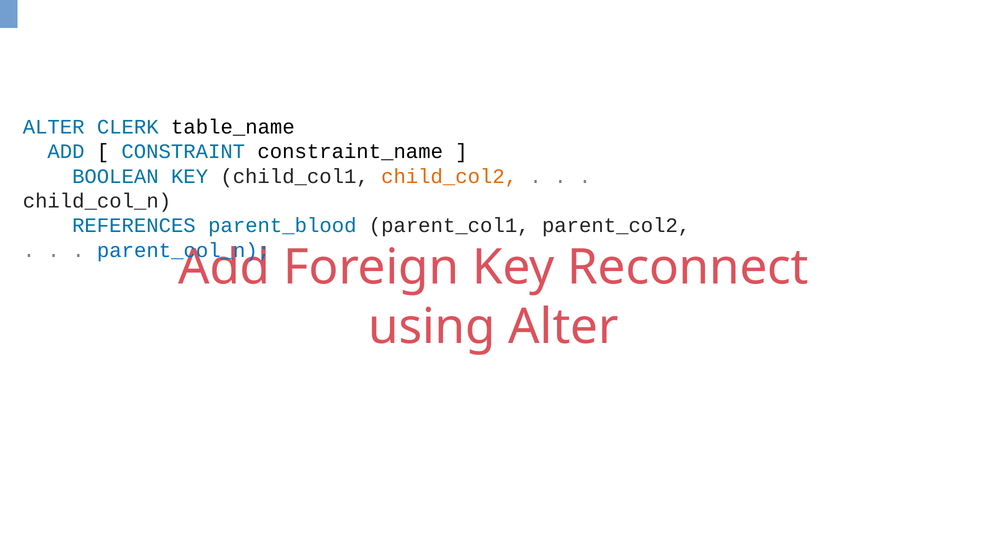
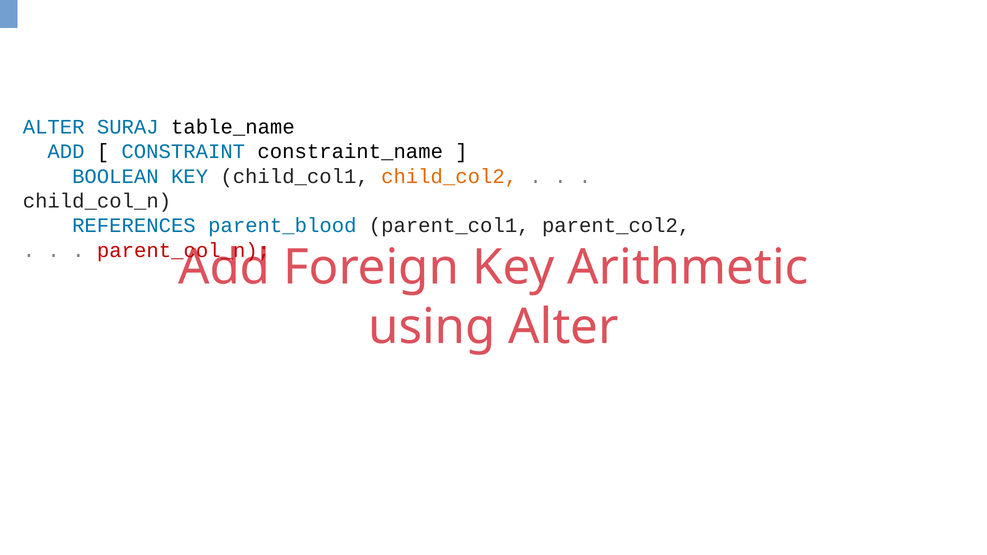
CLERK: CLERK -> SURAJ
parent_col_n colour: blue -> red
Reconnect: Reconnect -> Arithmetic
